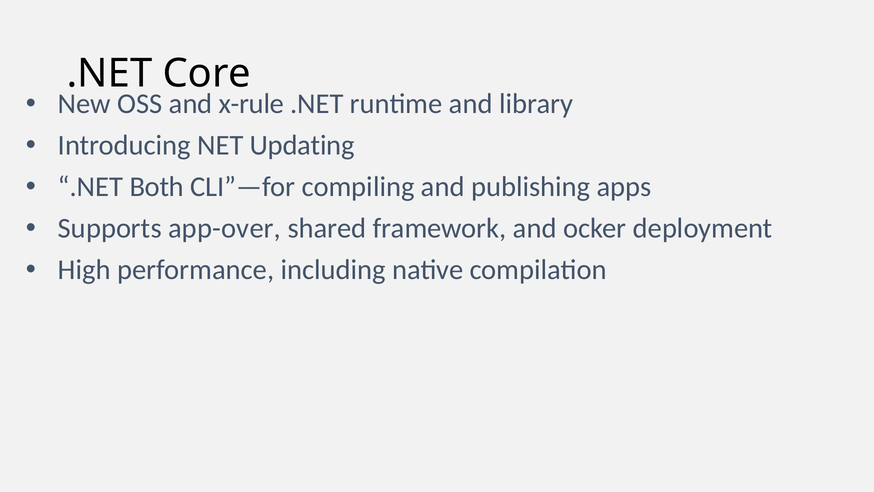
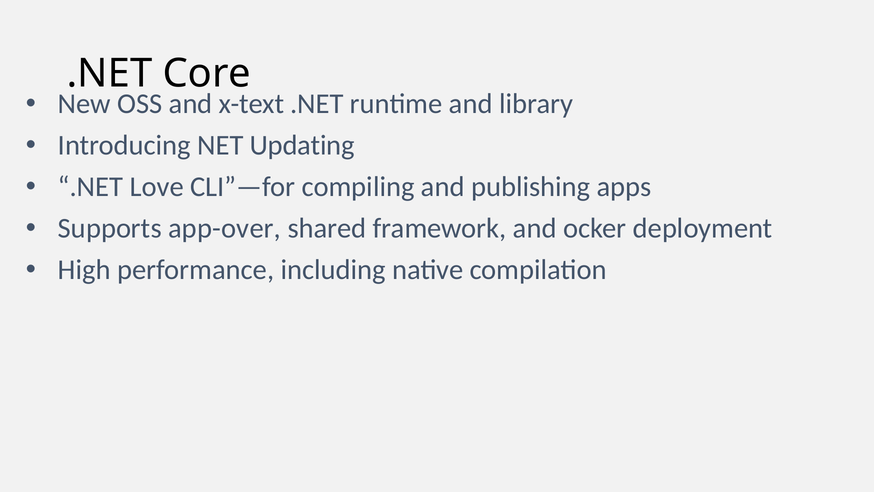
x-rule: x-rule -> x-text
Both: Both -> Love
